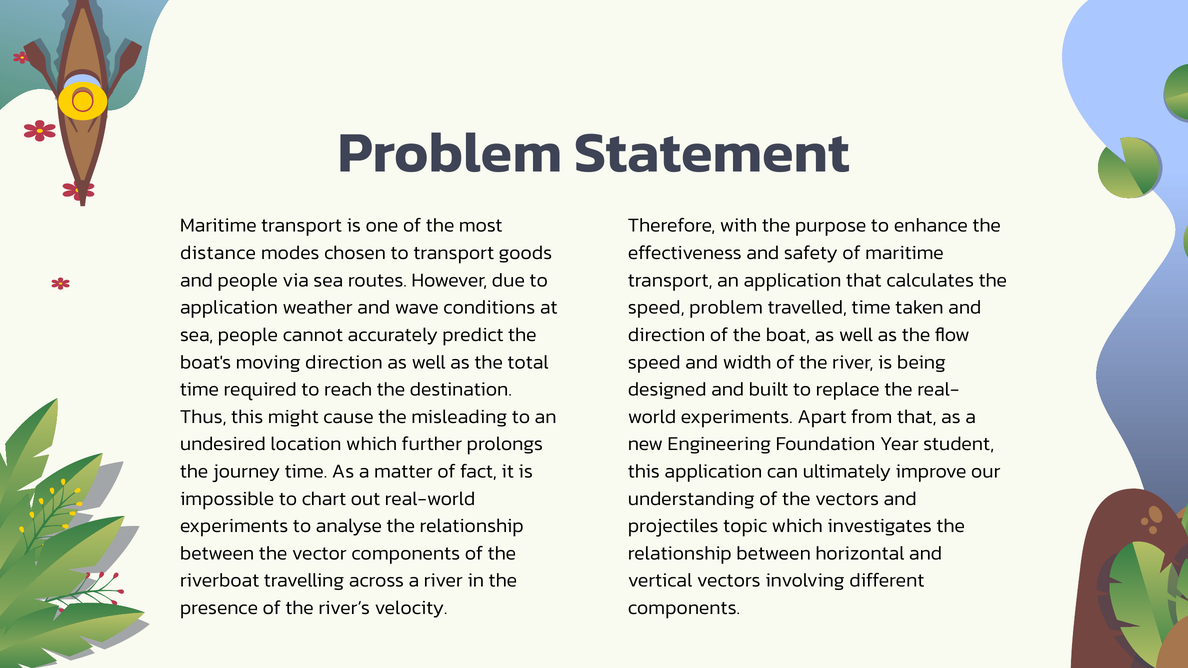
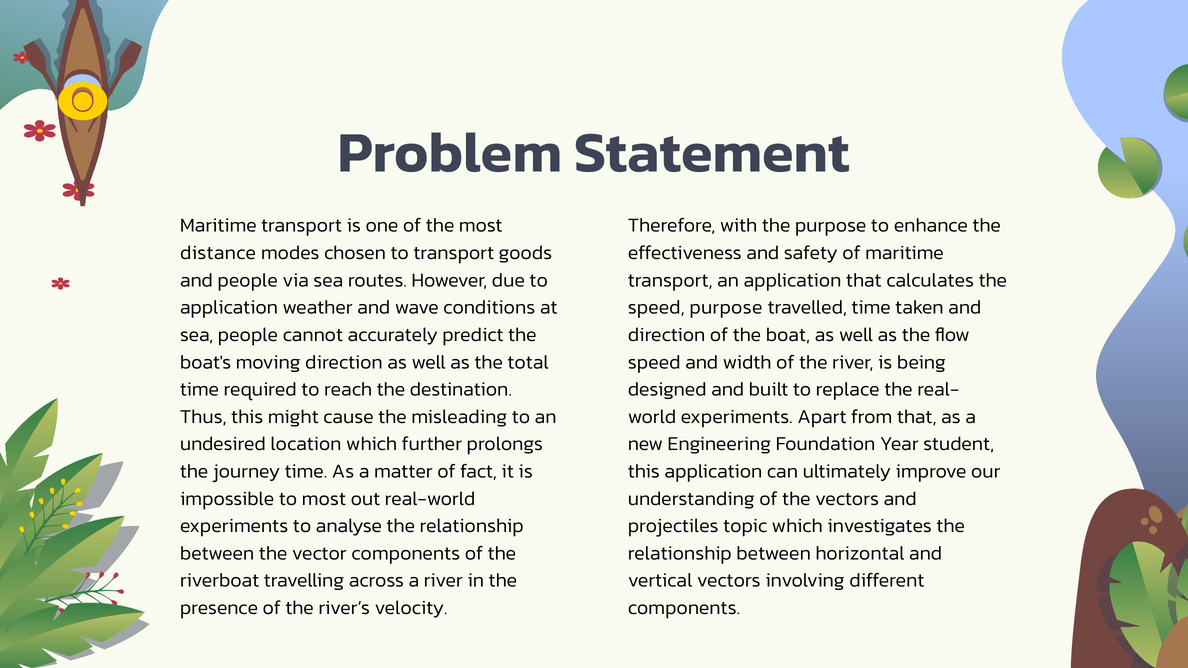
speed problem: problem -> purpose
to chart: chart -> most
